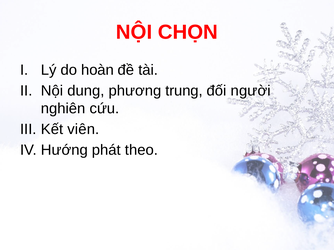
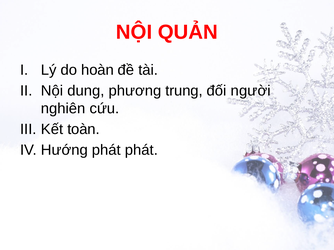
CHỌN: CHỌN -> QUẢN
viên: viên -> toàn
phát theo: theo -> phát
